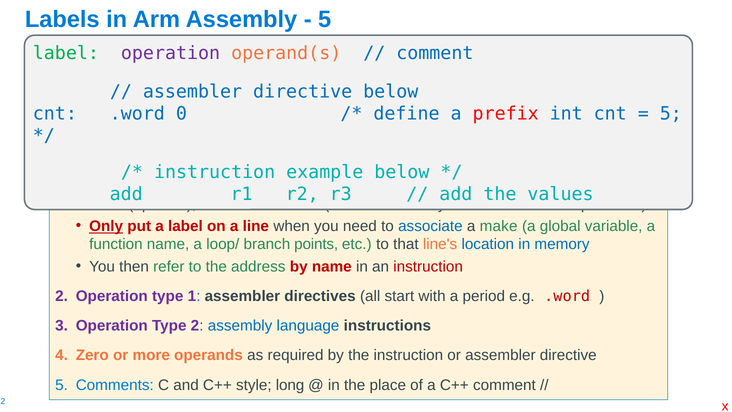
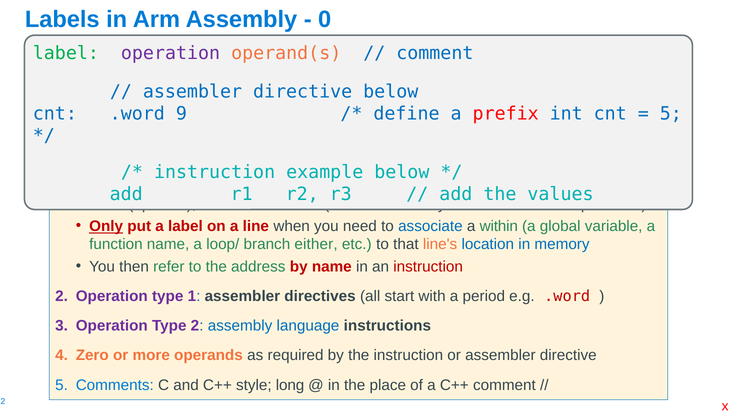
5 at (325, 20): 5 -> 0
0: 0 -> 9
make: make -> within
points: points -> either
